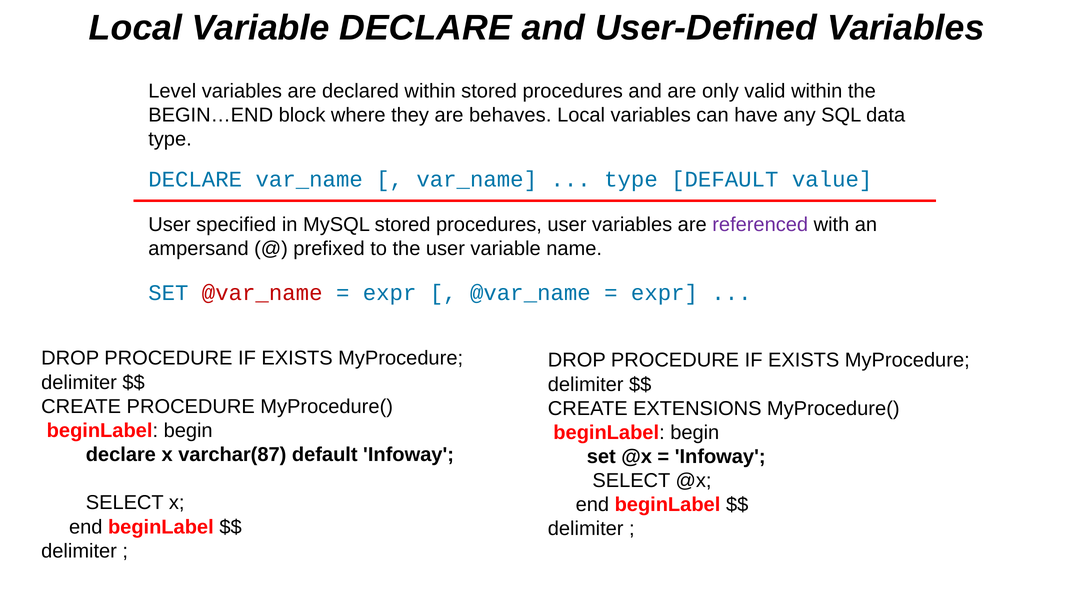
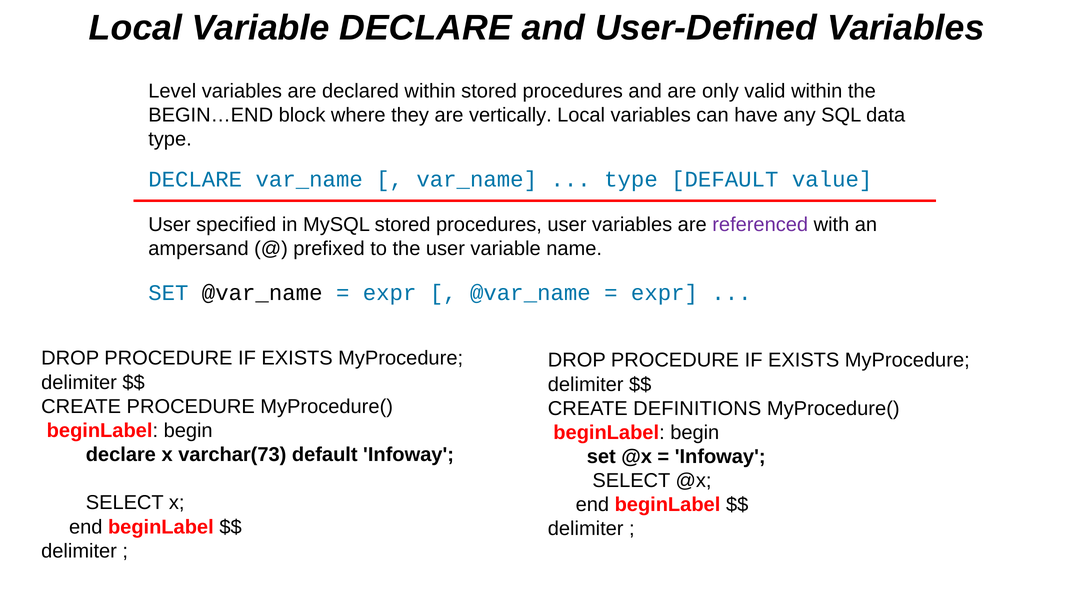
behaves: behaves -> vertically
@var_name at (262, 293) colour: red -> black
EXTENSIONS: EXTENSIONS -> DEFINITIONS
varchar(87: varchar(87 -> varchar(73
